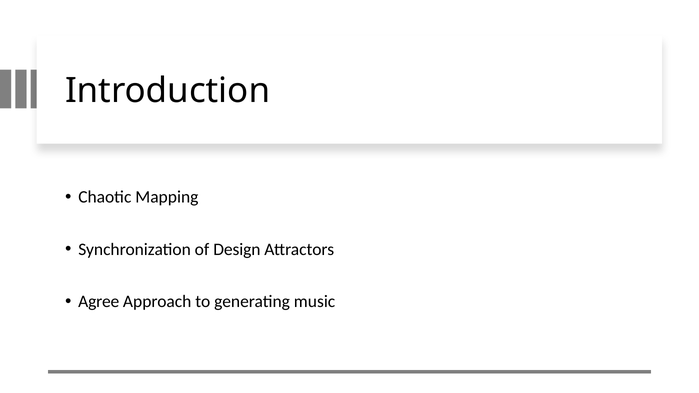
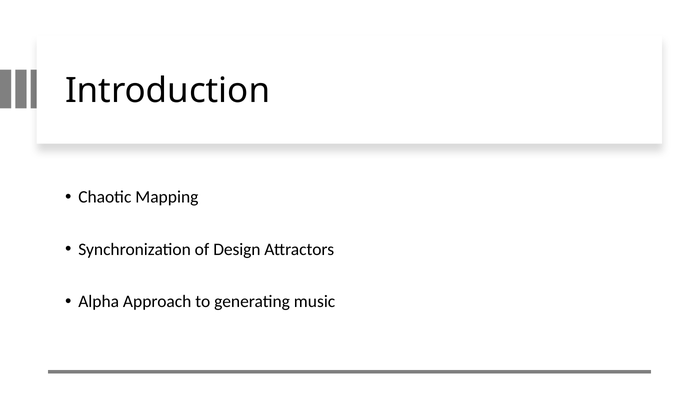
Agree: Agree -> Alpha
